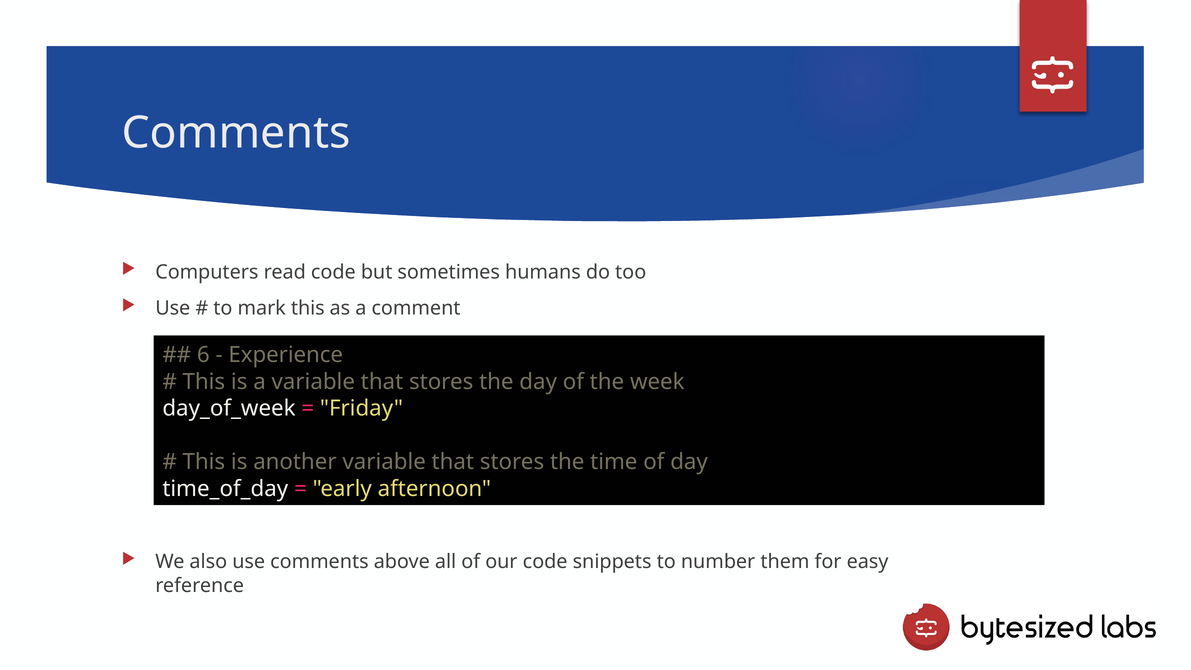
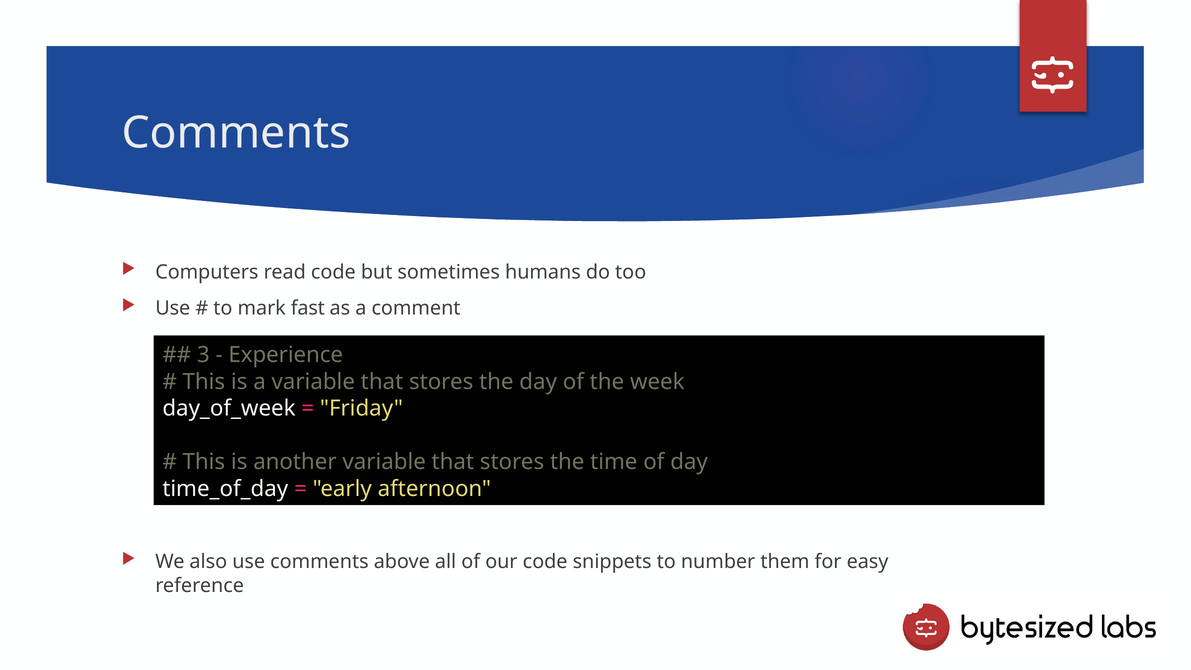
mark this: this -> fast
6: 6 -> 3
